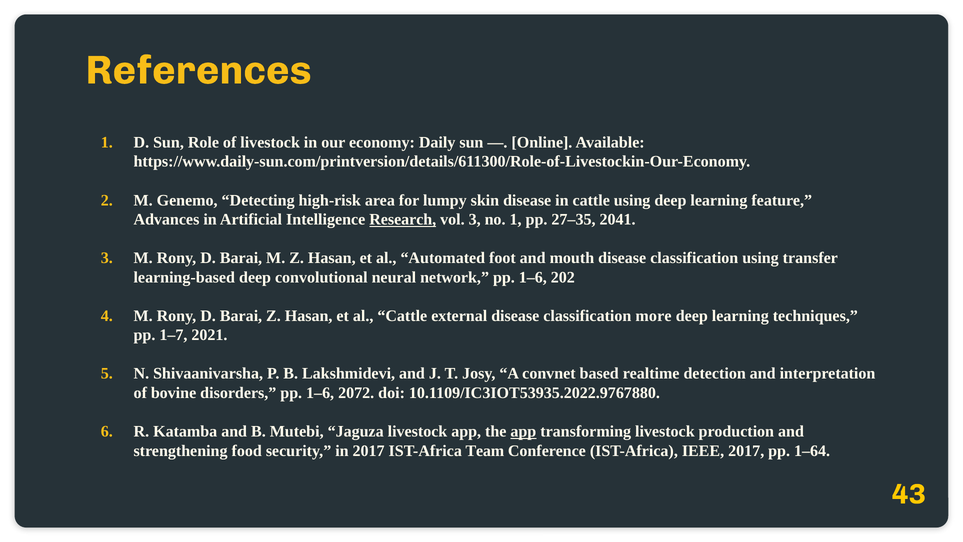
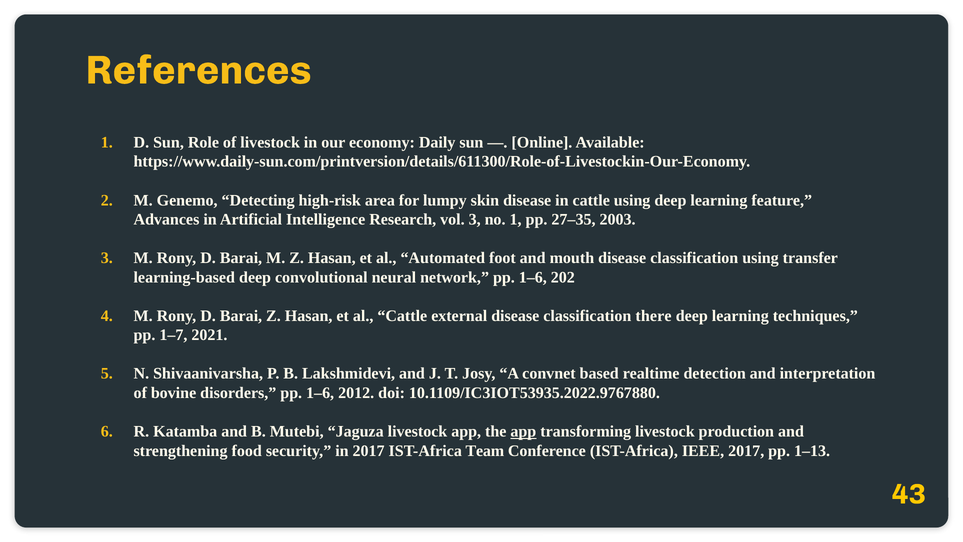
Research underline: present -> none
2041: 2041 -> 2003
more: more -> there
2072: 2072 -> 2012
1–64: 1–64 -> 1–13
